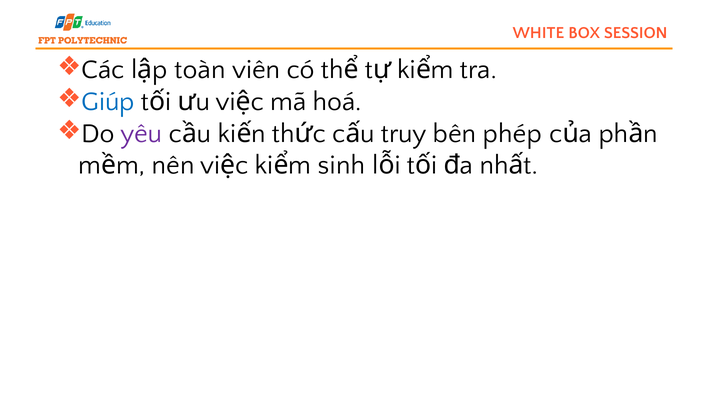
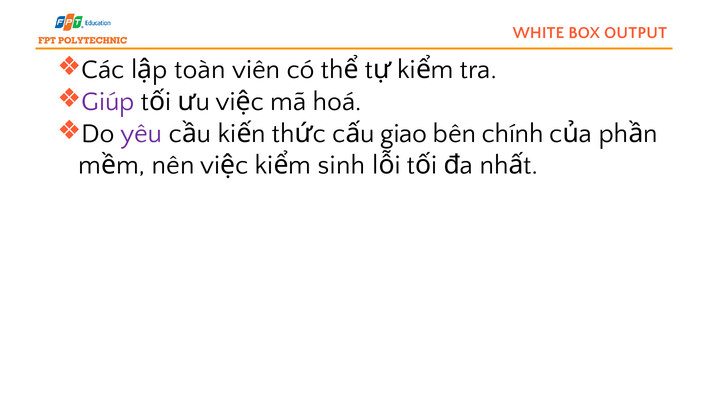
SESSION: SESSION -> OUTPUT
Giúp colour: blue -> purple
truy: truy -> giao
phép: phép -> chính
